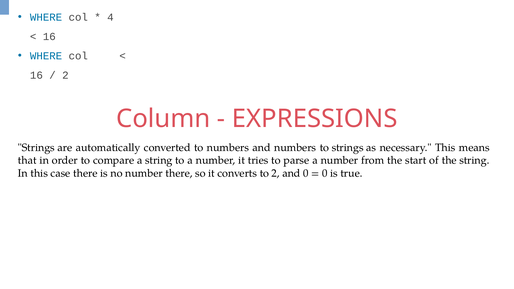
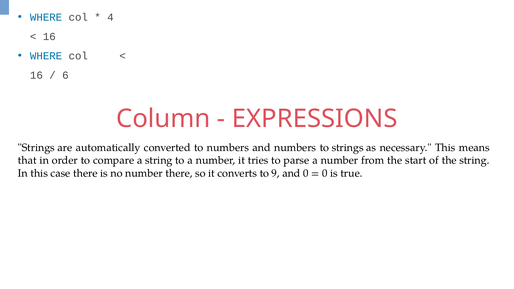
2 at (65, 75): 2 -> 6
to 2: 2 -> 9
